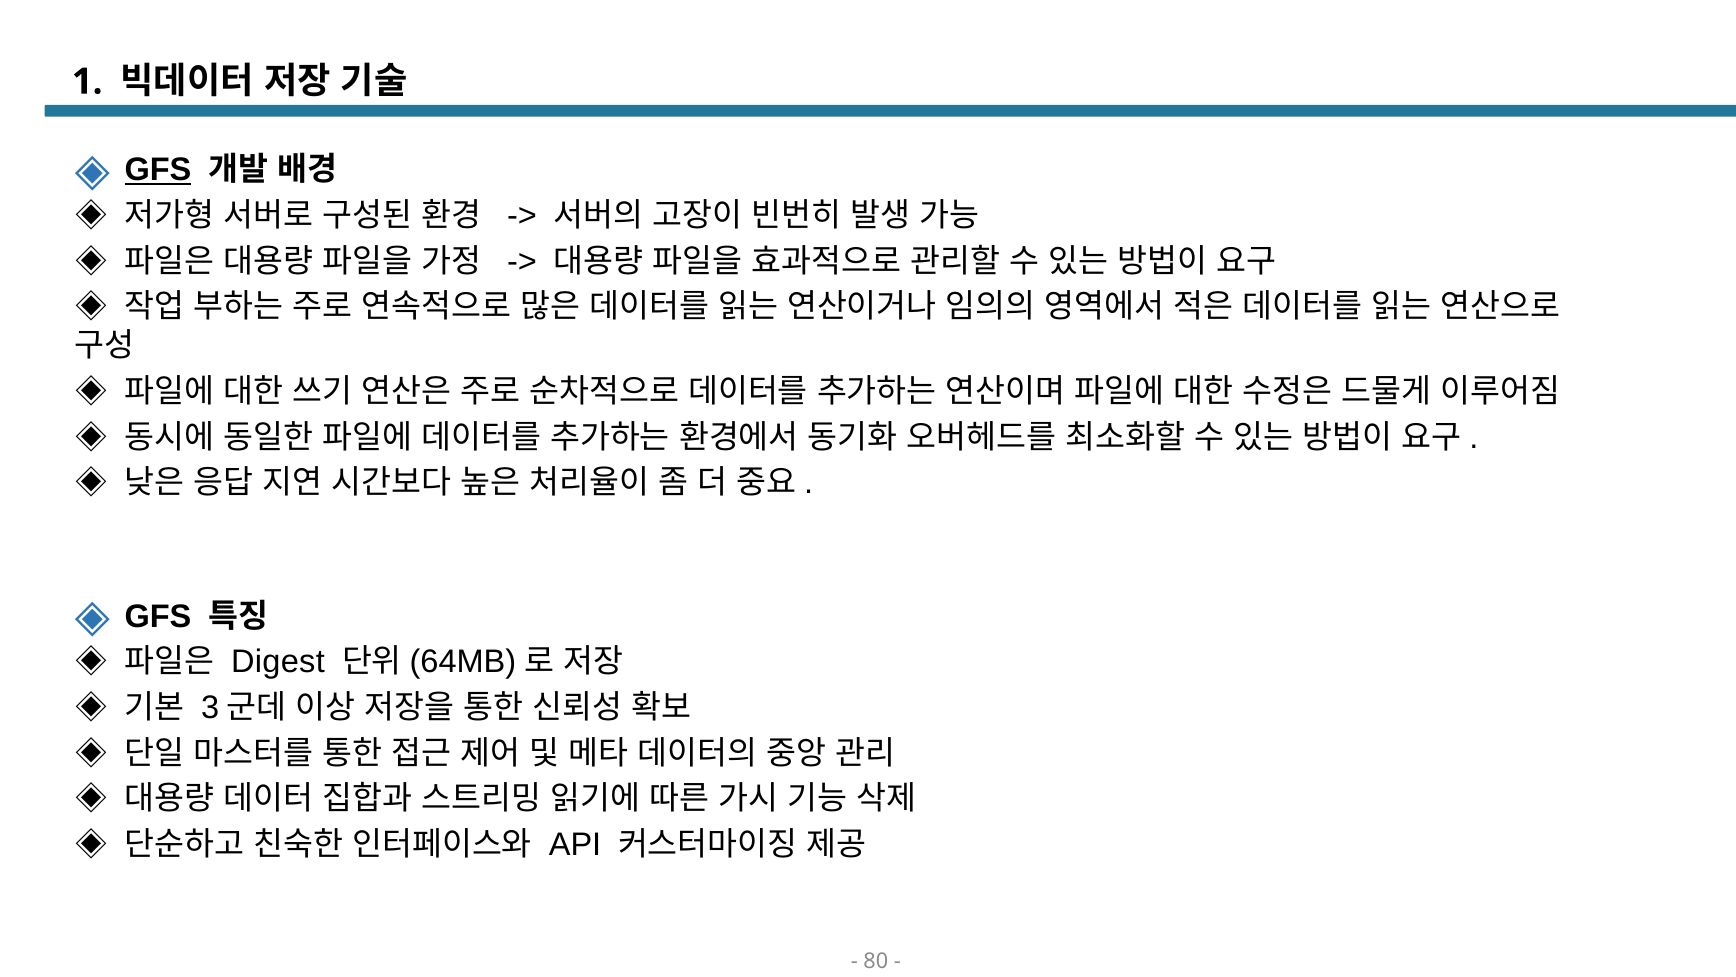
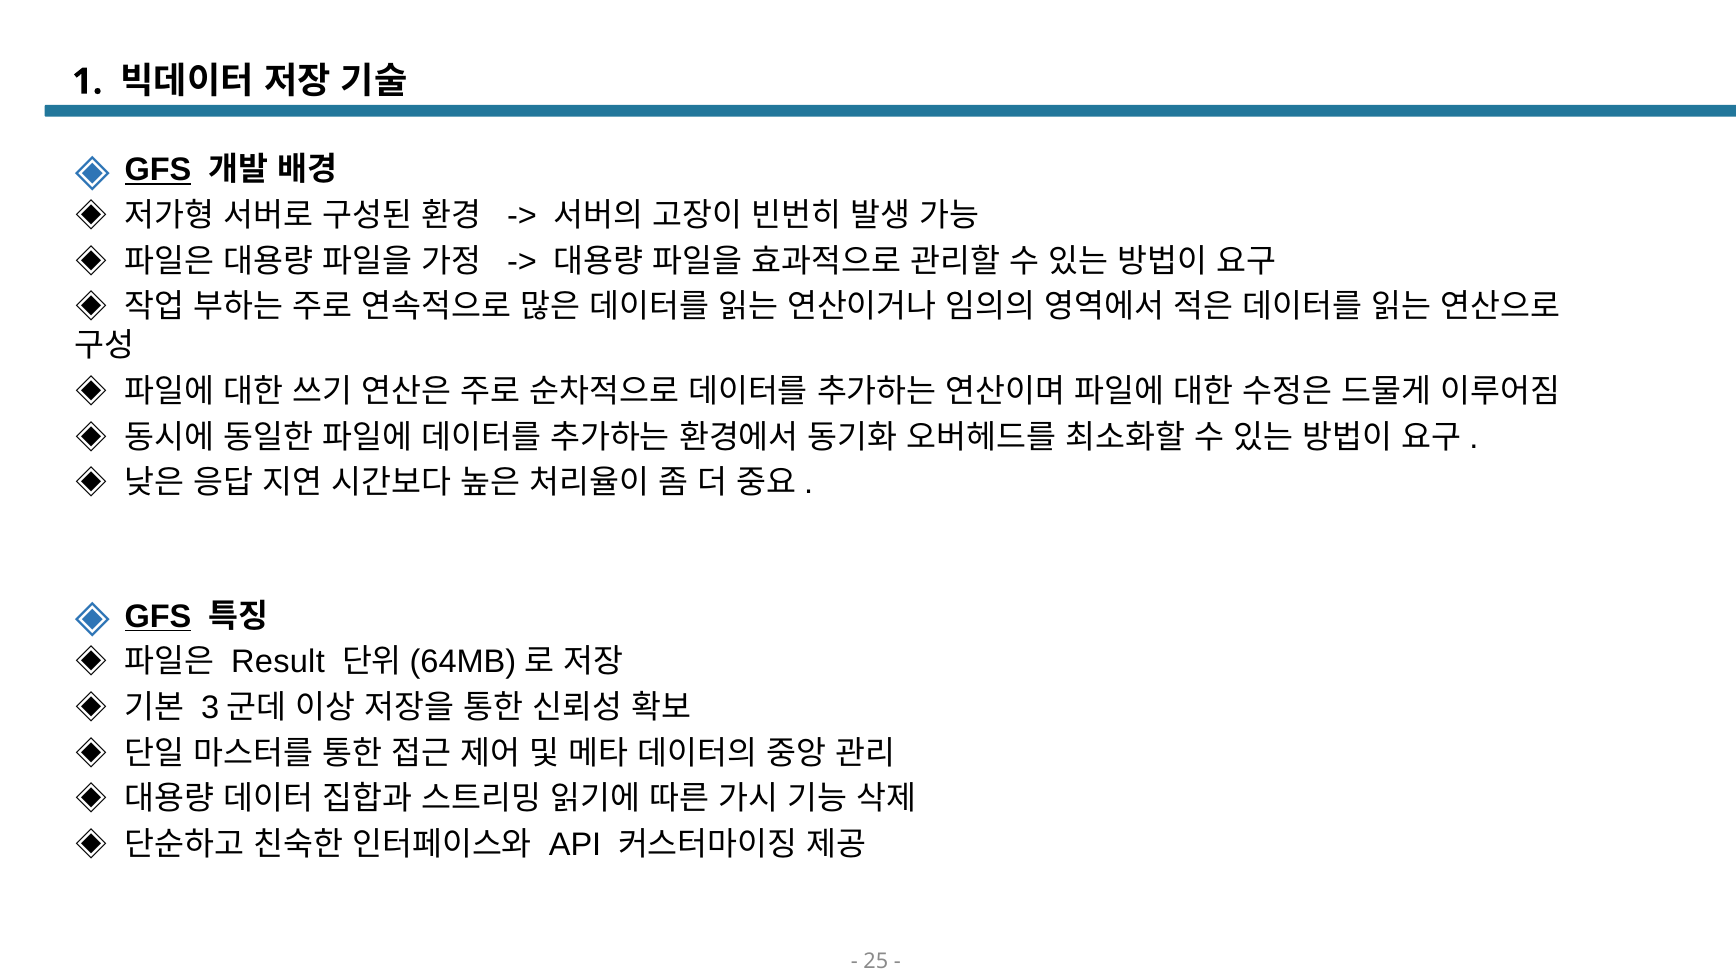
GFS at (158, 616) underline: none -> present
Digest: Digest -> Result
80: 80 -> 25
